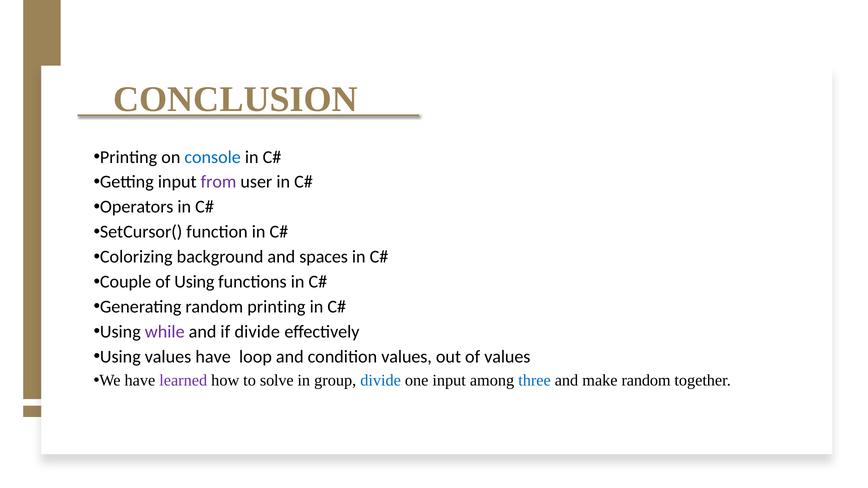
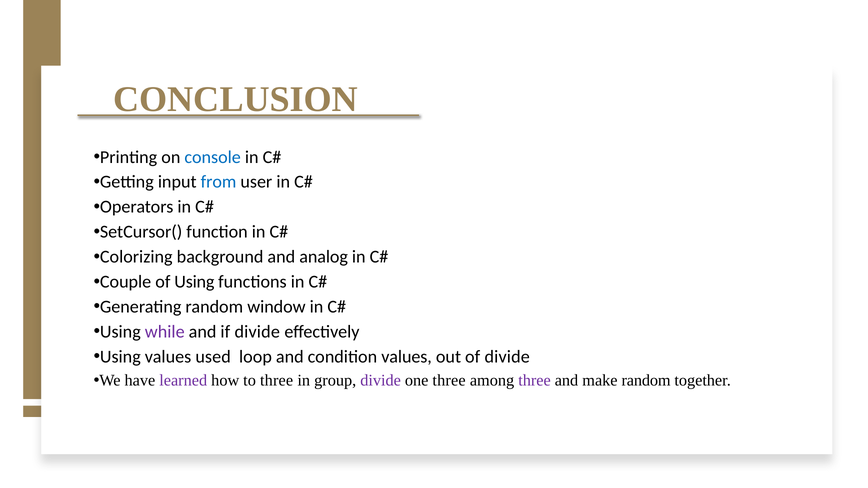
from colour: purple -> blue
spaces: spaces -> analog
random printing: printing -> window
values have: have -> used
of values: values -> divide
to solve: solve -> three
divide at (381, 381) colour: blue -> purple
one input: input -> three
three at (535, 381) colour: blue -> purple
